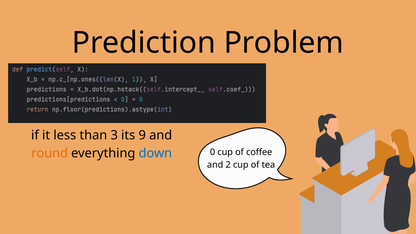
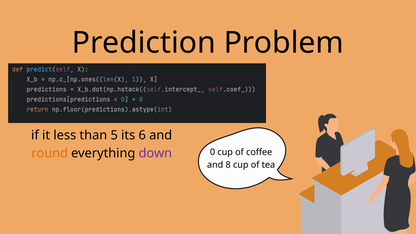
3: 3 -> 5
9: 9 -> 6
down colour: blue -> purple
2: 2 -> 8
